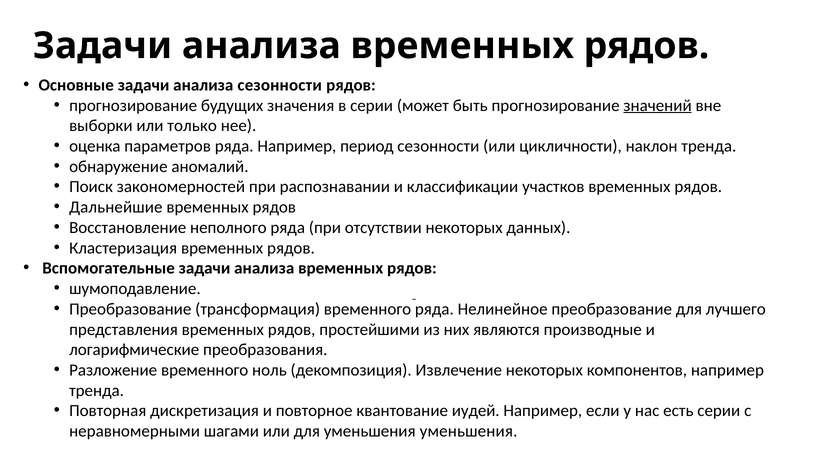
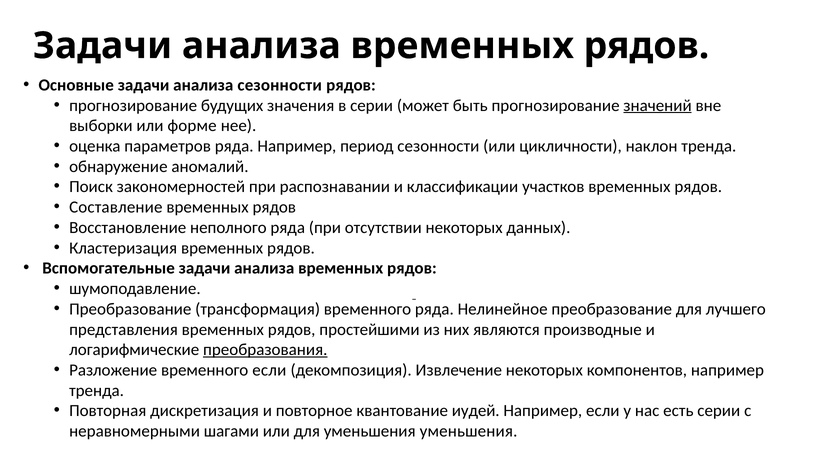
только: только -> форме
Дальнейшие: Дальнейшие -> Составление
преобразования underline: none -> present
временного ноль: ноль -> если
